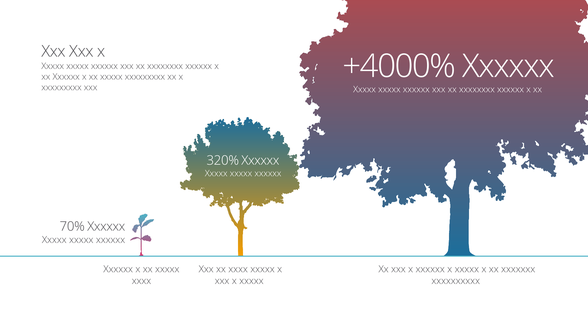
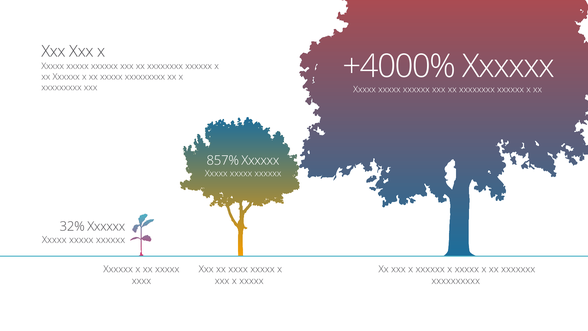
320%: 320% -> 857%
70%: 70% -> 32%
